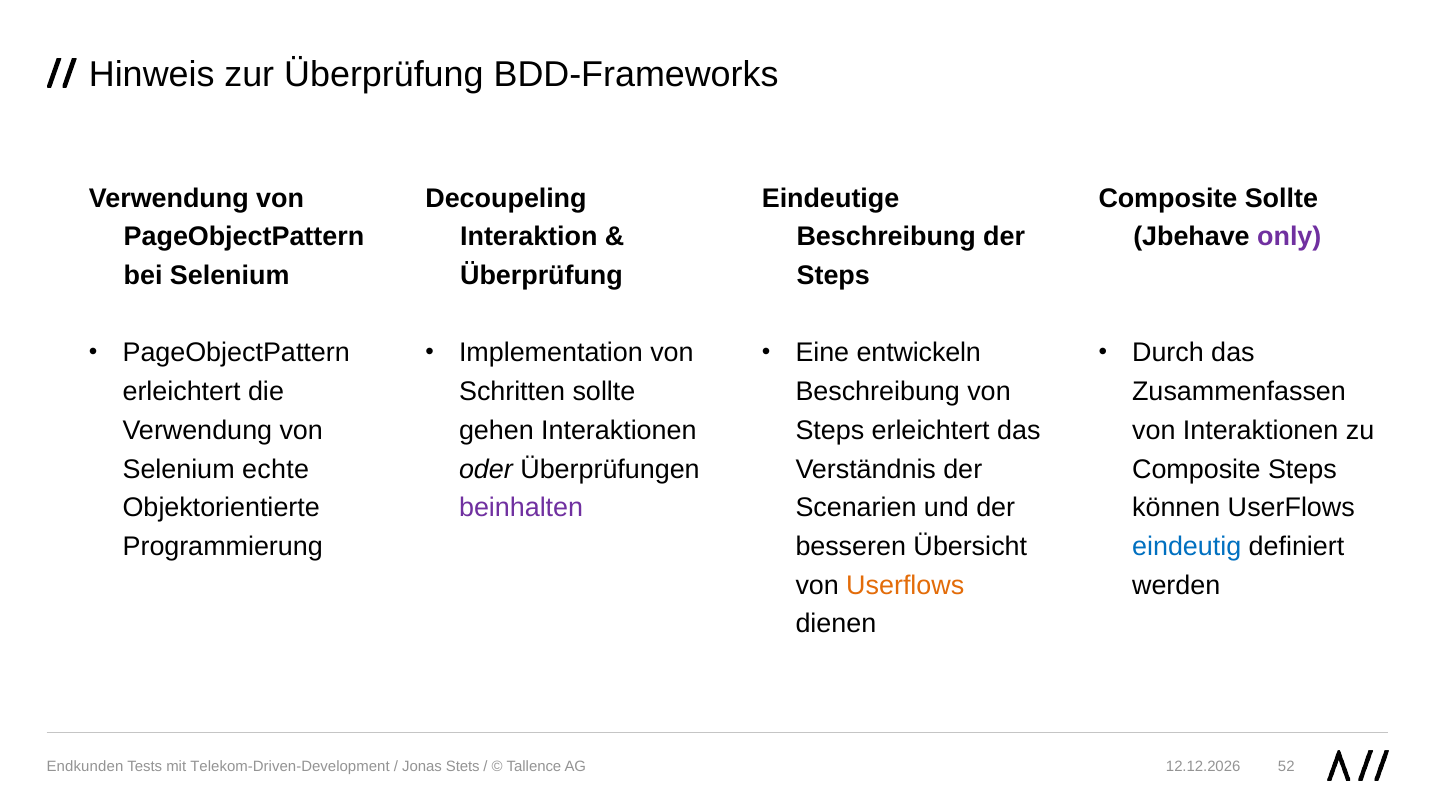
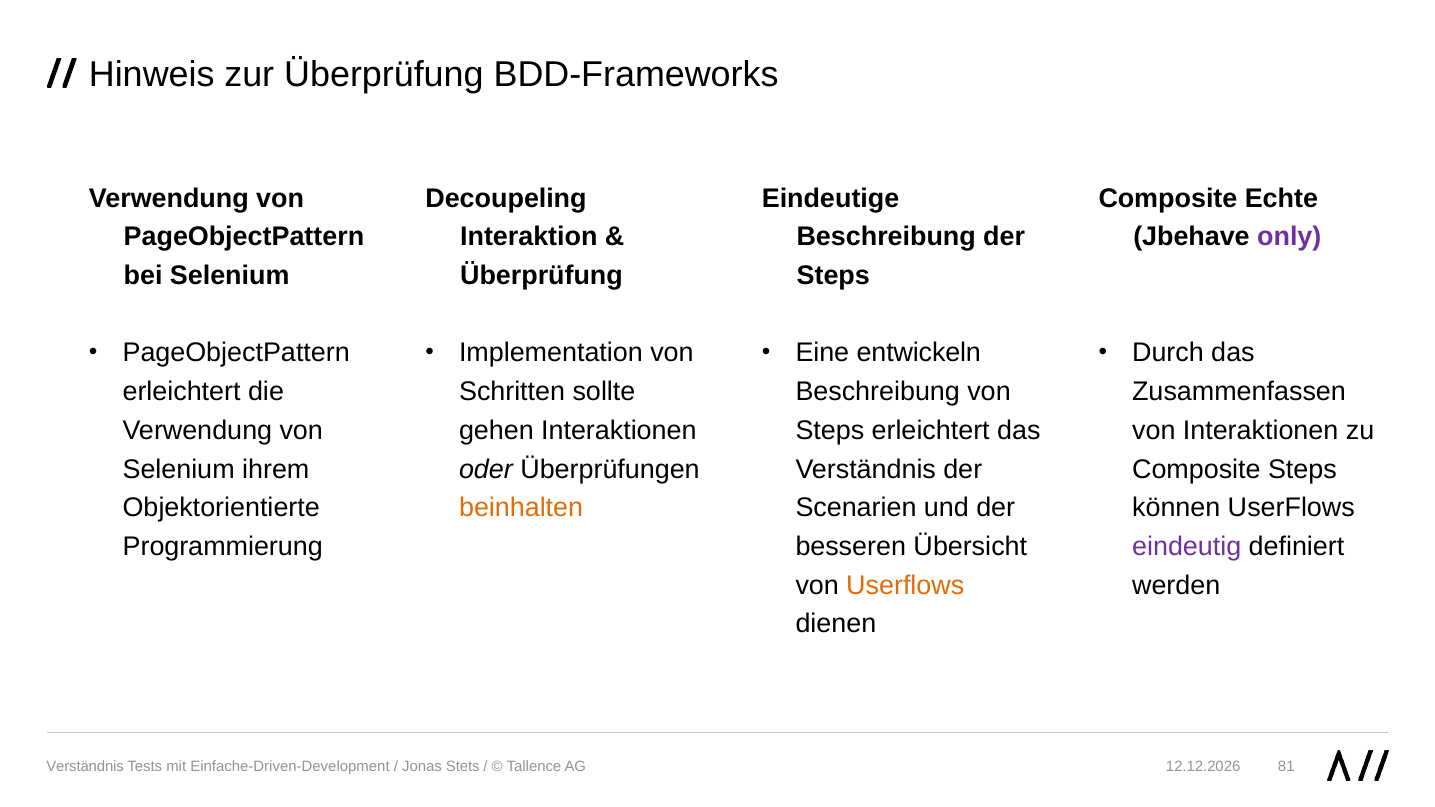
Composite Sollte: Sollte -> Echte
echte: echte -> ihrem
beinhalten colour: purple -> orange
eindeutig colour: blue -> purple
Endkunden at (85, 767): Endkunden -> Verständnis
Telekom-Driven-Development: Telekom-Driven-Development -> Einfache-Driven-Development
52: 52 -> 81
